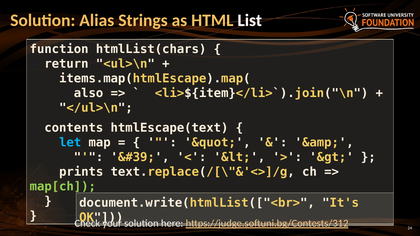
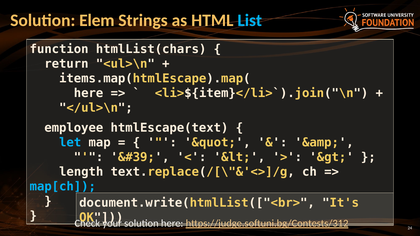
Alias: Alias -> Elem
List colour: white -> light blue
also at (89, 93): also -> here
contents: contents -> employee
prints: prints -> length
map[ch colour: light green -> light blue
